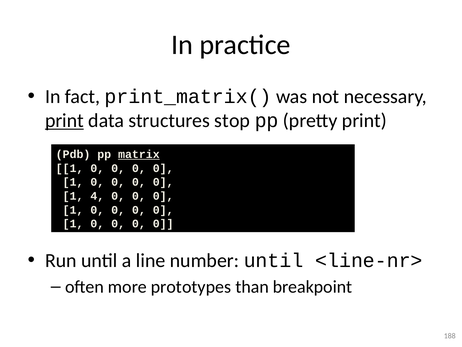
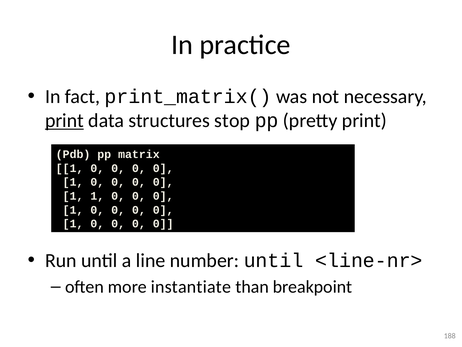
matrix underline: present -> none
1 4: 4 -> 1
prototypes: prototypes -> instantiate
